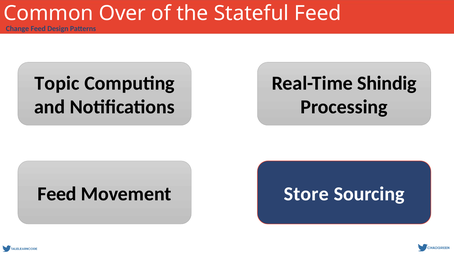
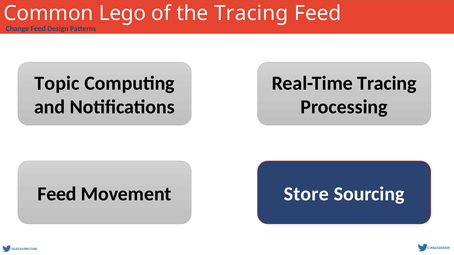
Over: Over -> Lego
the Stateful: Stateful -> Tracing
Real-Time Shindig: Shindig -> Tracing
